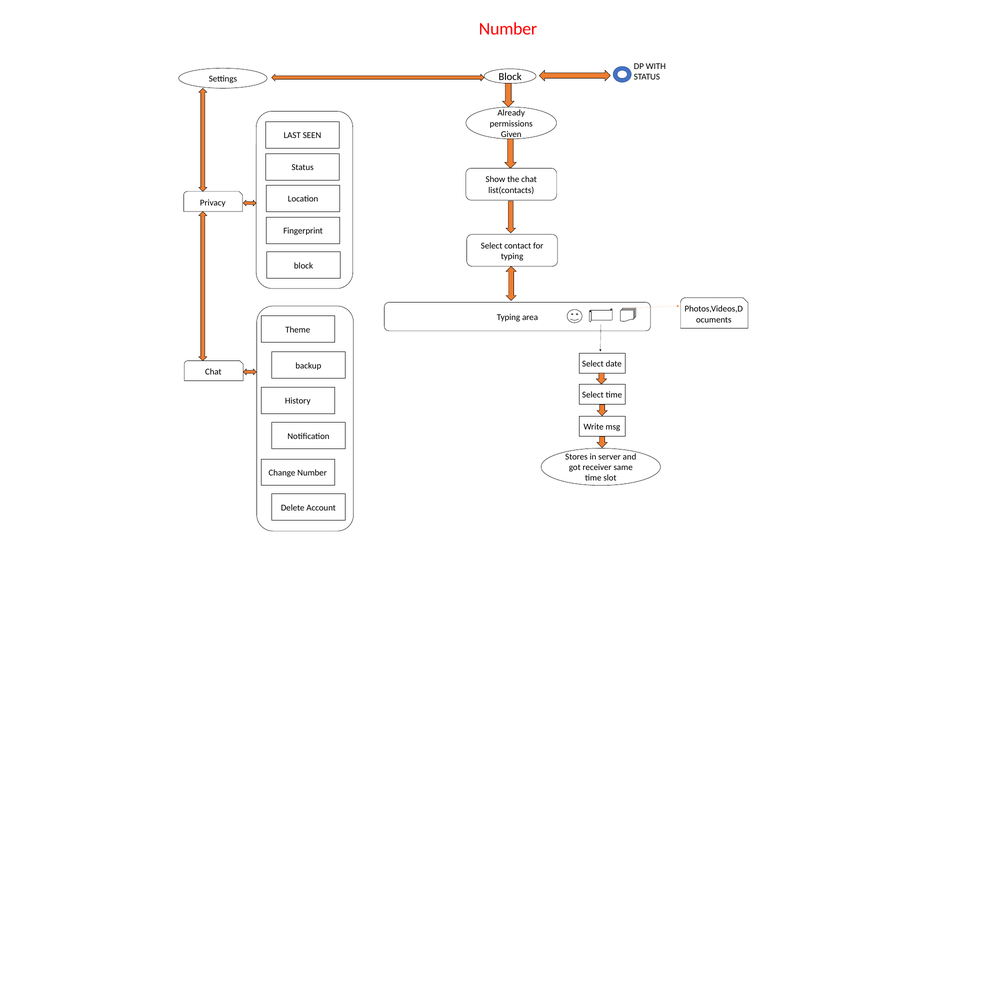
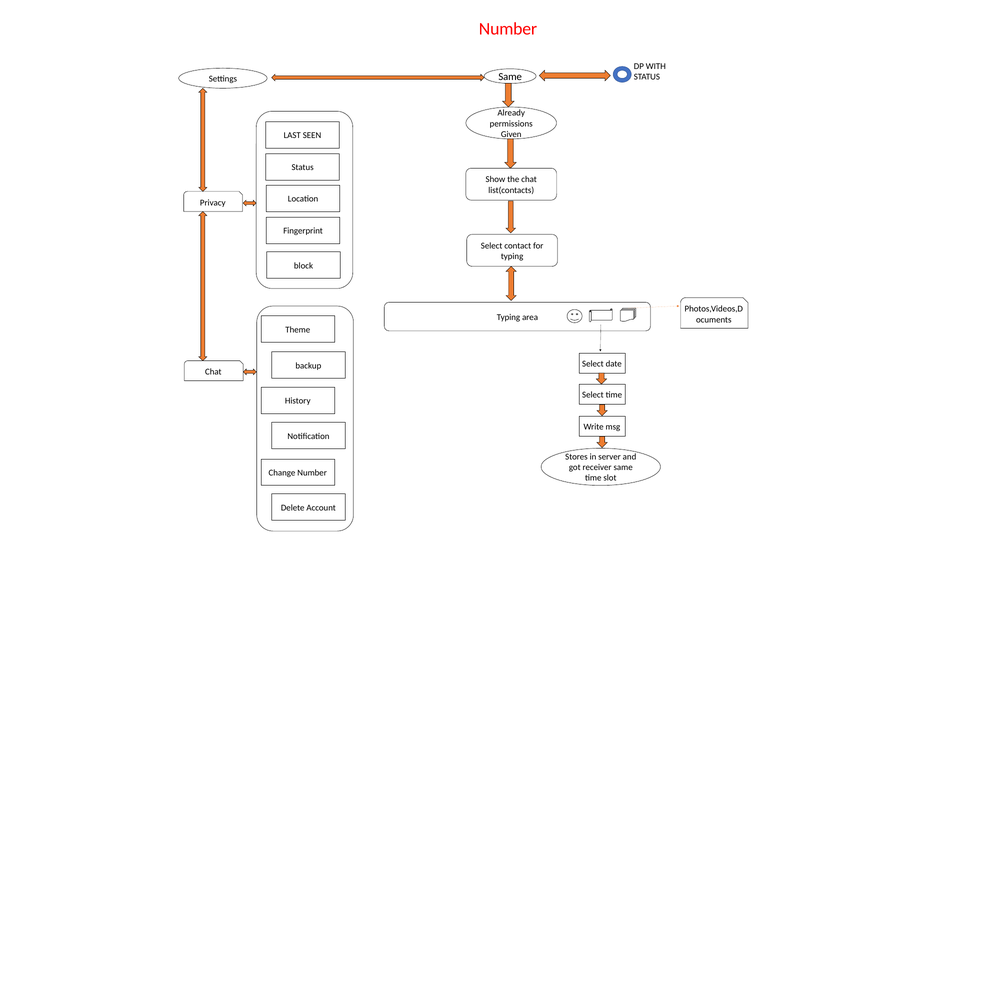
Block at (510, 77): Block -> Same
